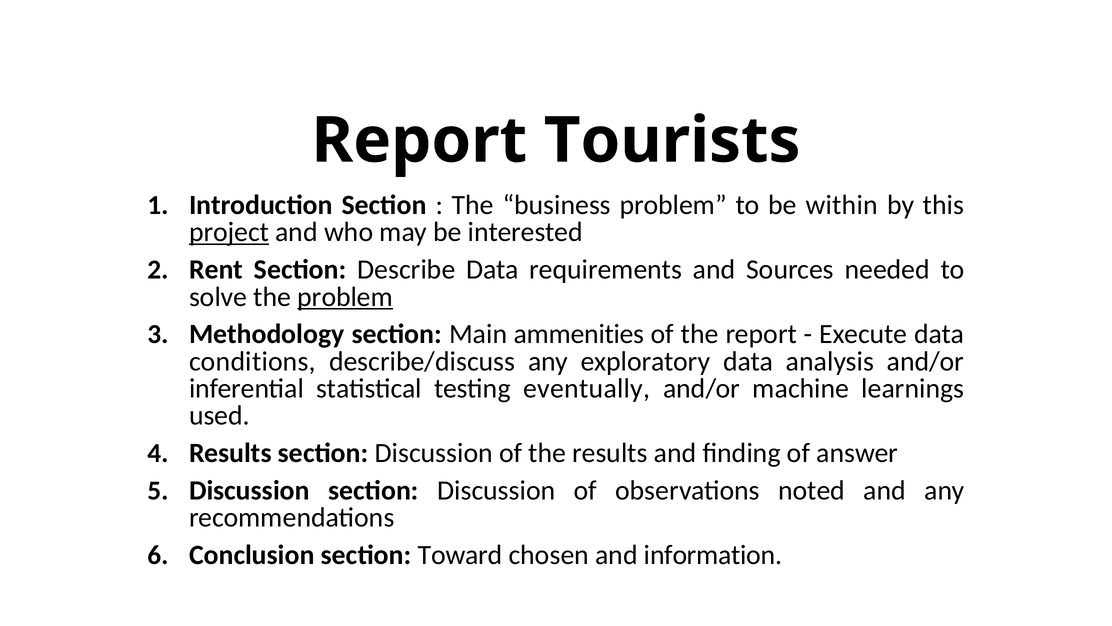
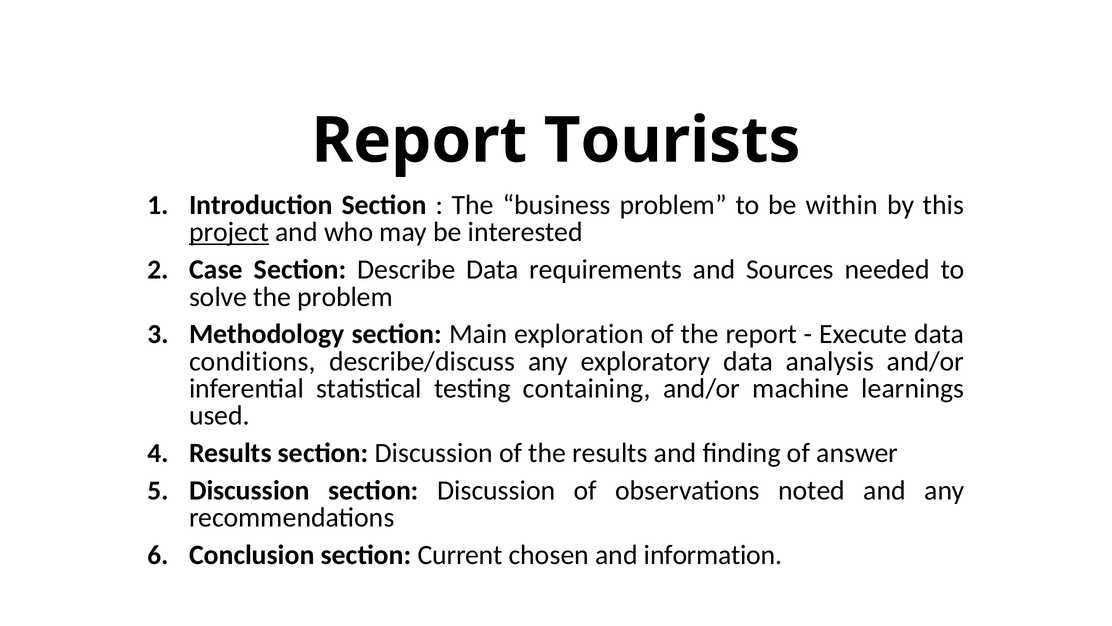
Rent: Rent -> Case
problem at (345, 297) underline: present -> none
ammenities: ammenities -> exploration
eventually: eventually -> containing
Toward: Toward -> Current
